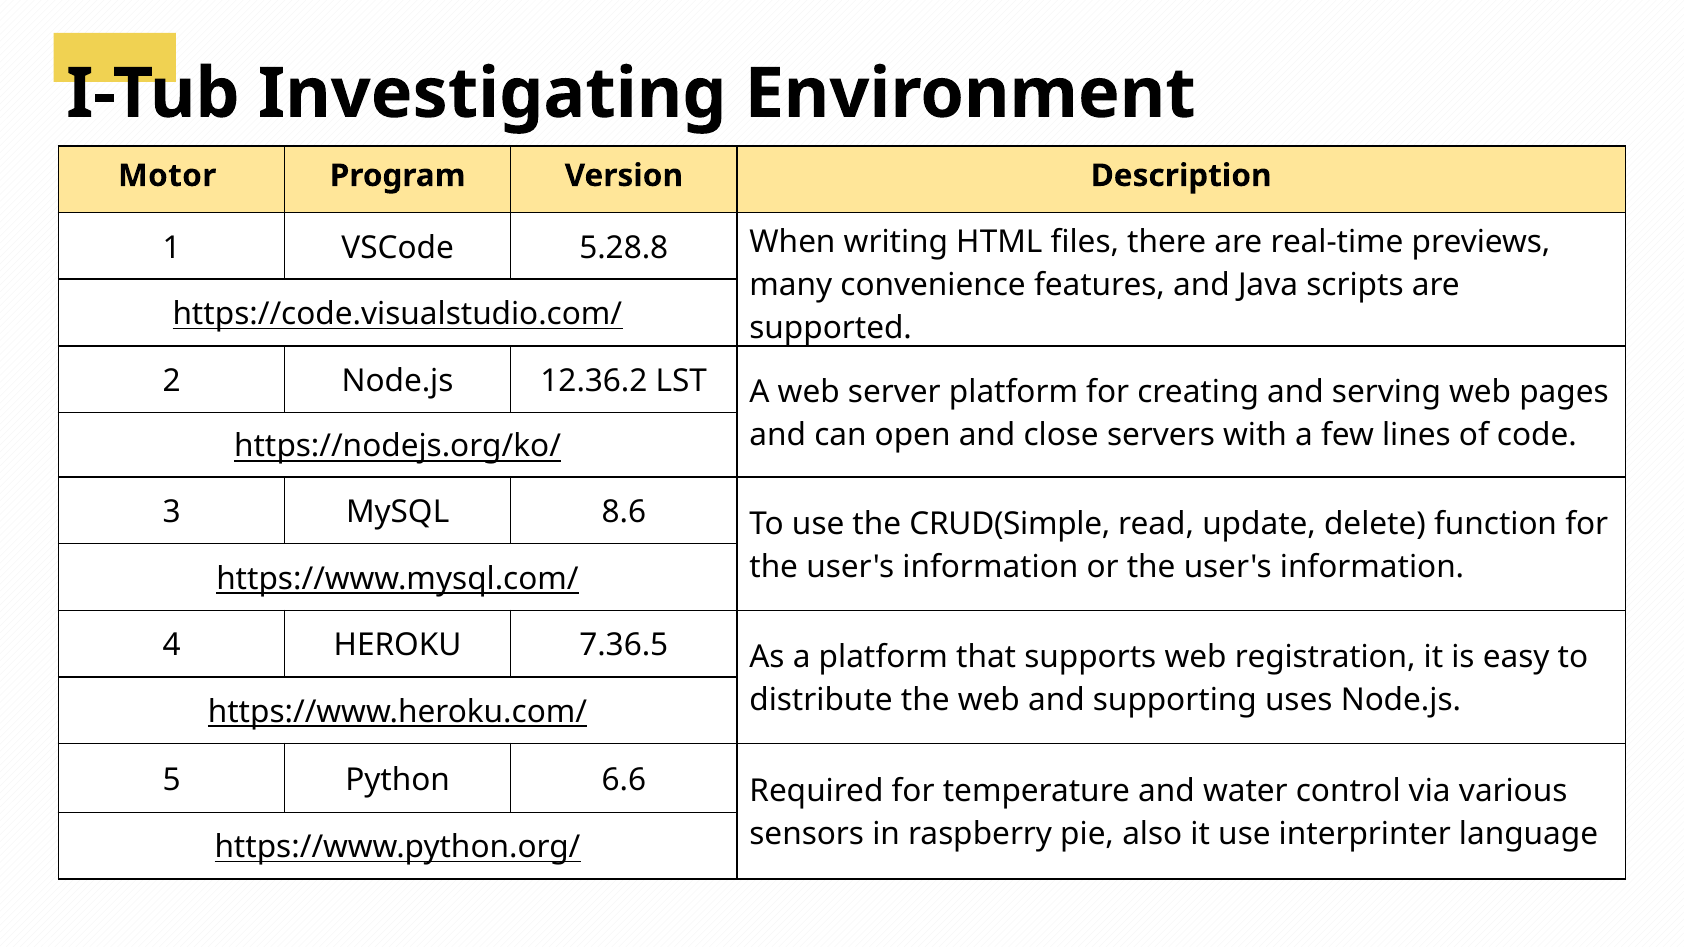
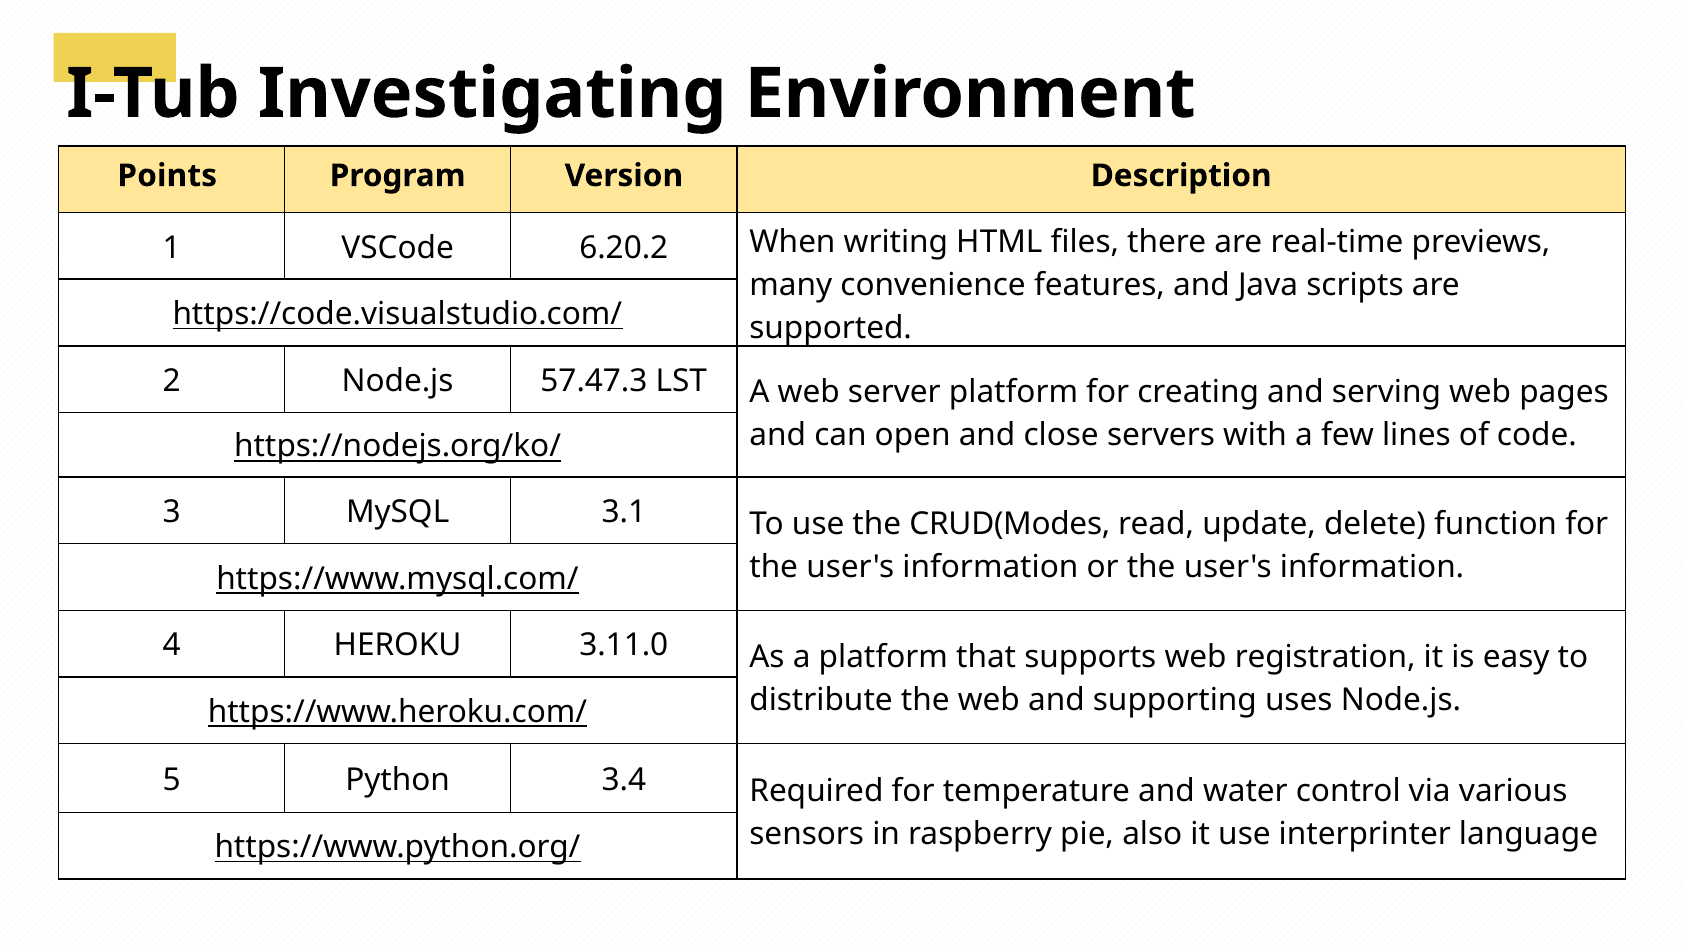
Motor: Motor -> Points
5.28.8: 5.28.8 -> 6.20.2
12.36.2: 12.36.2 -> 57.47.3
8.6: 8.6 -> 3.1
CRUD(Simple: CRUD(Simple -> CRUD(Modes
7.36.5: 7.36.5 -> 3.11.0
6.6: 6.6 -> 3.4
